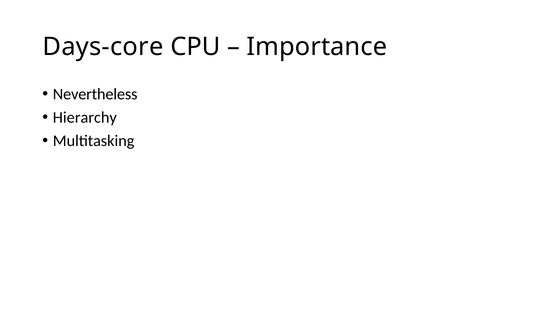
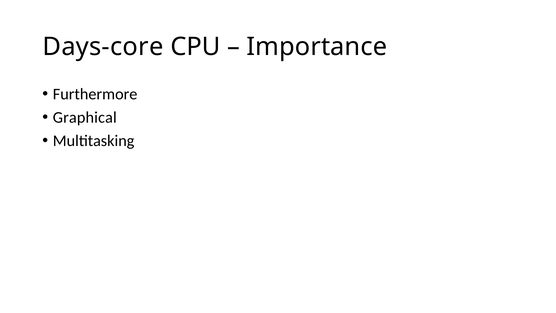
Nevertheless: Nevertheless -> Furthermore
Hierarchy: Hierarchy -> Graphical
